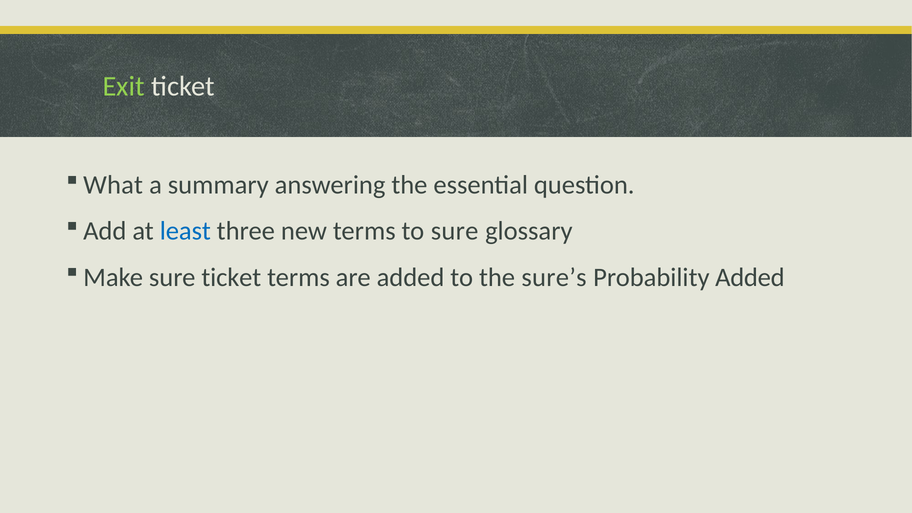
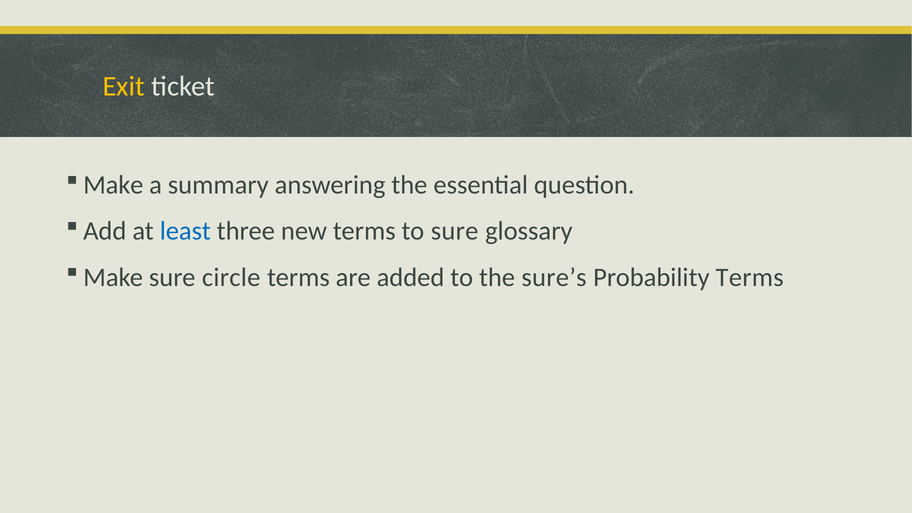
Exit colour: light green -> yellow
What at (113, 185): What -> Make
sure ticket: ticket -> circle
Probability Added: Added -> Terms
